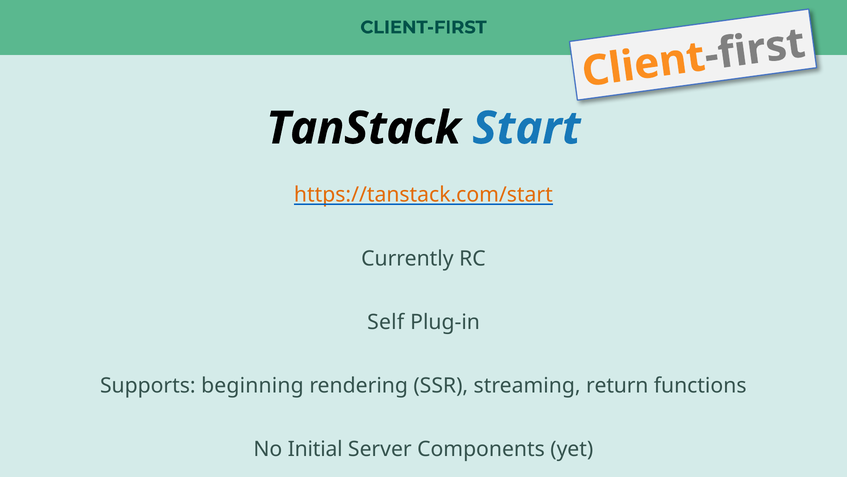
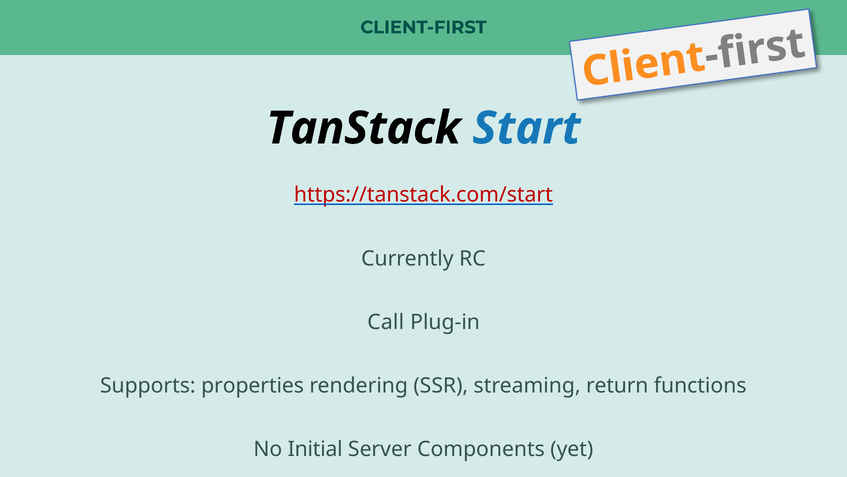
https://tanstack.com/start colour: orange -> red
Self: Self -> Call
beginning: beginning -> properties
